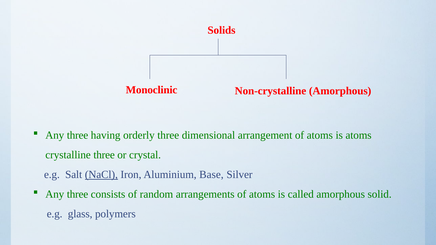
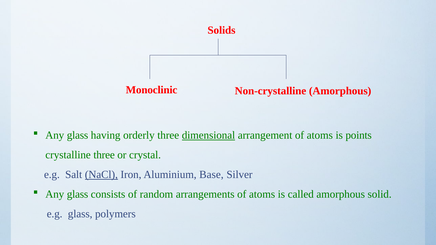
three at (78, 136): three -> glass
dimensional underline: none -> present
is atoms: atoms -> points
three at (78, 194): three -> glass
